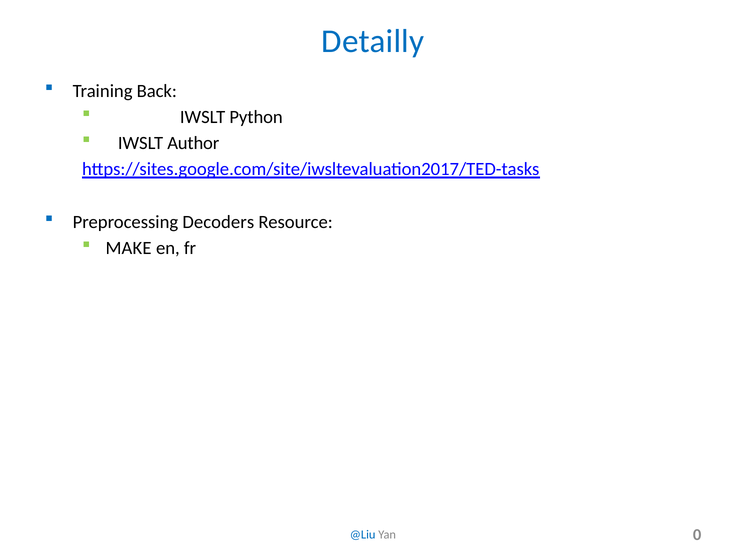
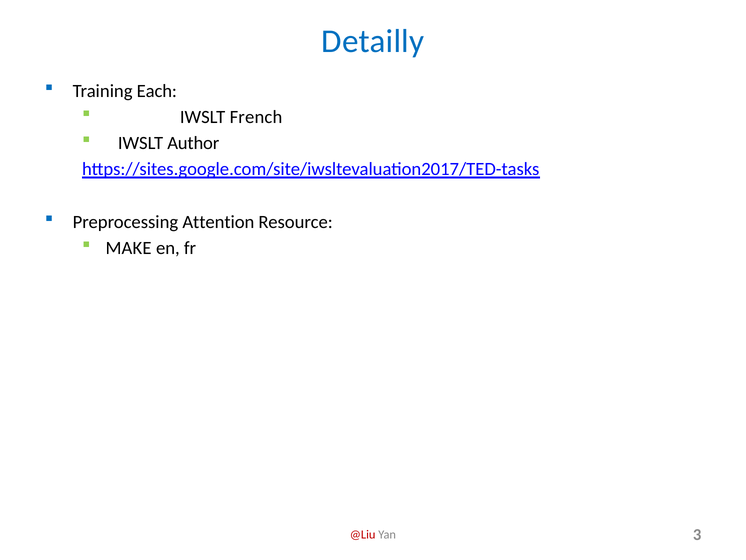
Back: Back -> Each
Python: Python -> French
Decoders: Decoders -> Attention
@Liu colour: blue -> red
0: 0 -> 3
